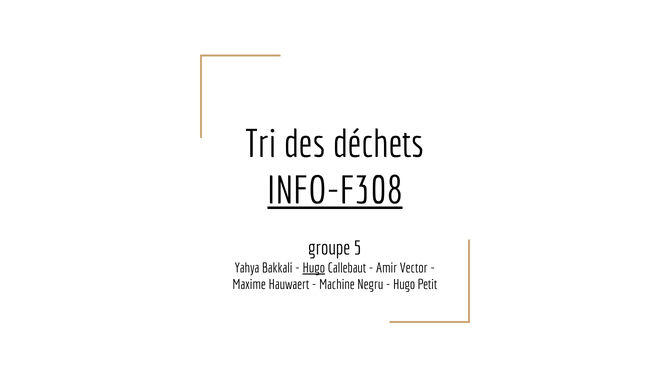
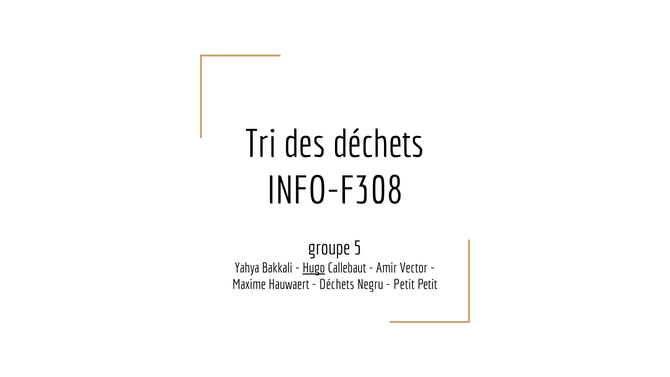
INFO-F308 underline: present -> none
Machine at (337, 285): Machine -> Déchets
Hugo at (404, 285): Hugo -> Petit
